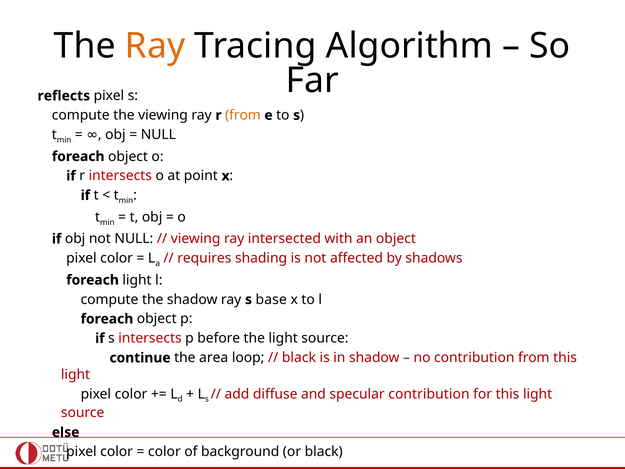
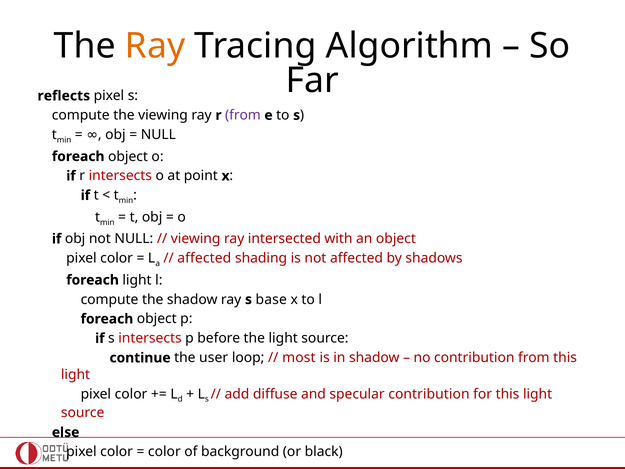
from at (243, 115) colour: orange -> purple
requires at (204, 258): requires -> affected
area: area -> user
black at (299, 358): black -> most
